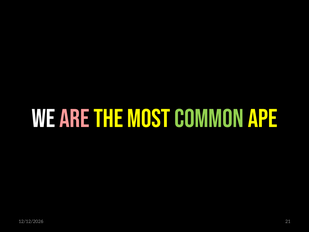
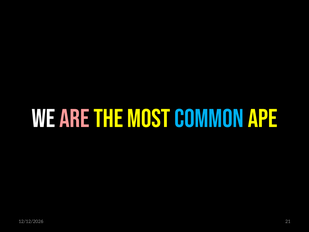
COMMON colour: light green -> light blue
